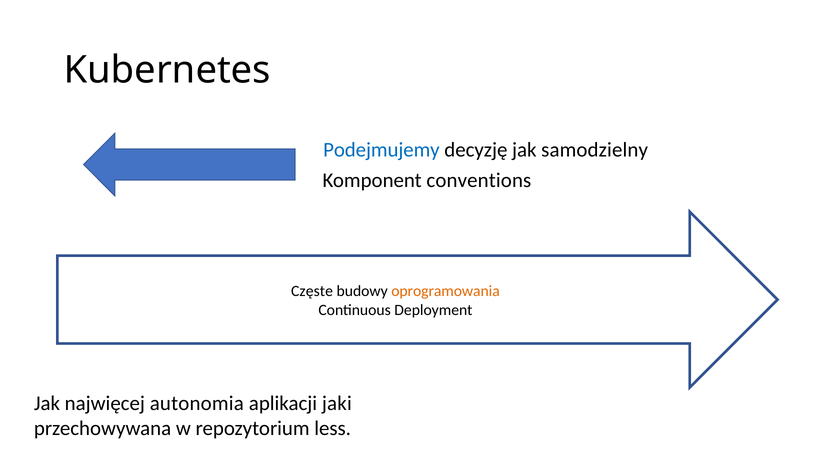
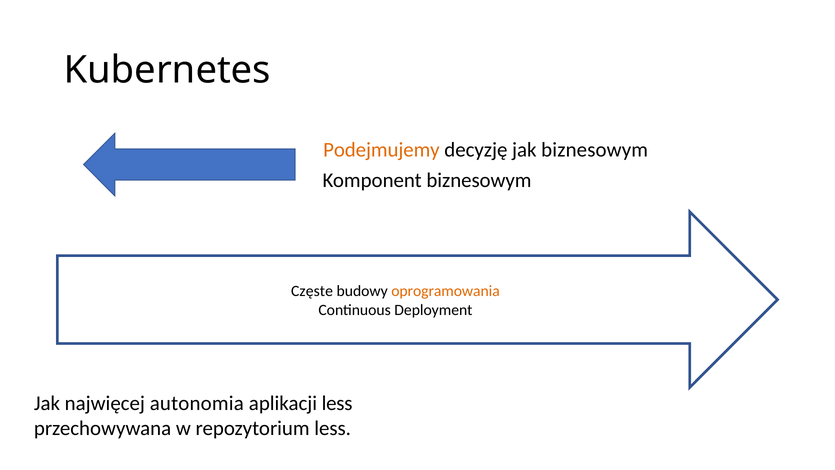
Podejmujemy colour: blue -> orange
jak samodzielny: samodzielny -> biznesowym
Komponent conventions: conventions -> biznesowym
aplikacji jaki: jaki -> less
